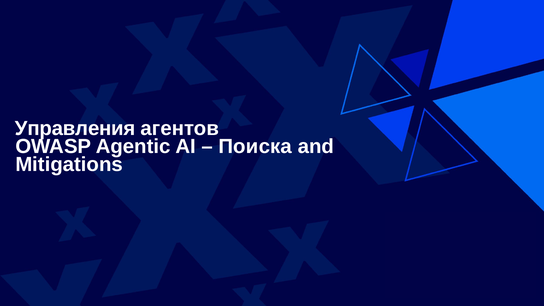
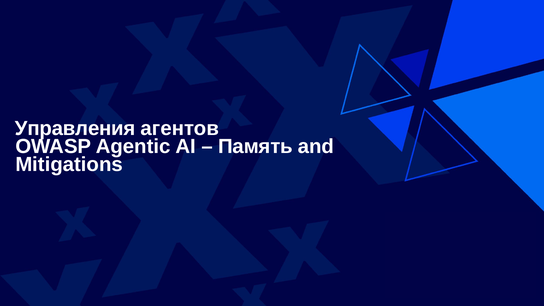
Поиска: Поиска -> Память
